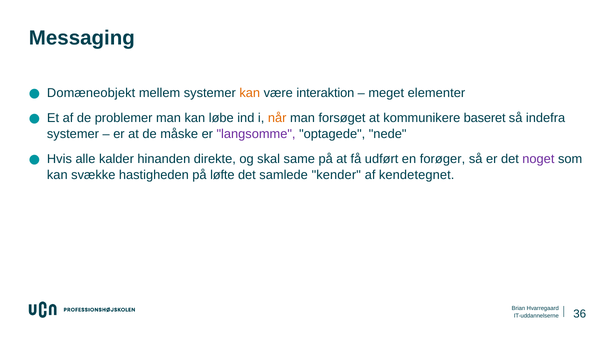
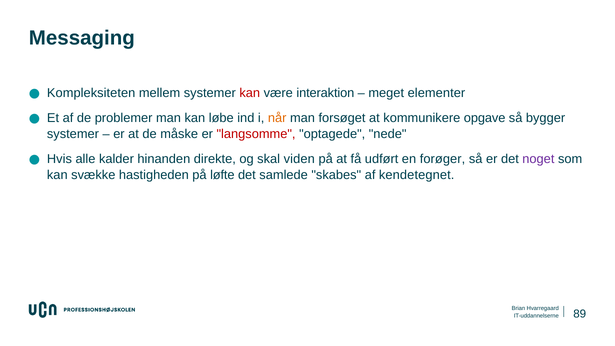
Domæneobjekt: Domæneobjekt -> Kompleksiteten
kan at (250, 93) colour: orange -> red
baseret: baseret -> opgave
indefra: indefra -> bygger
langsomme colour: purple -> red
same: same -> viden
kender: kender -> skabes
36: 36 -> 89
